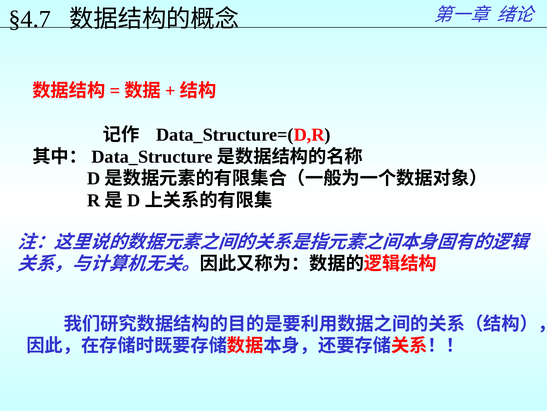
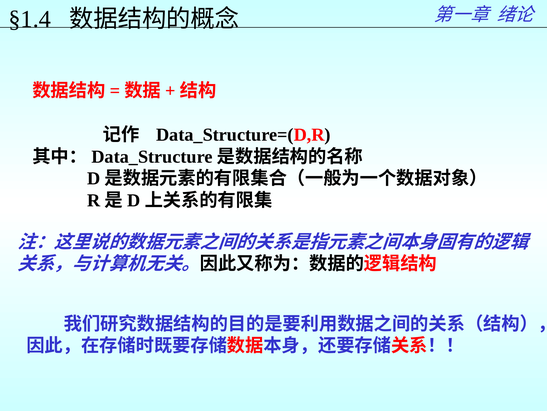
§4.7: §4.7 -> §1.4
